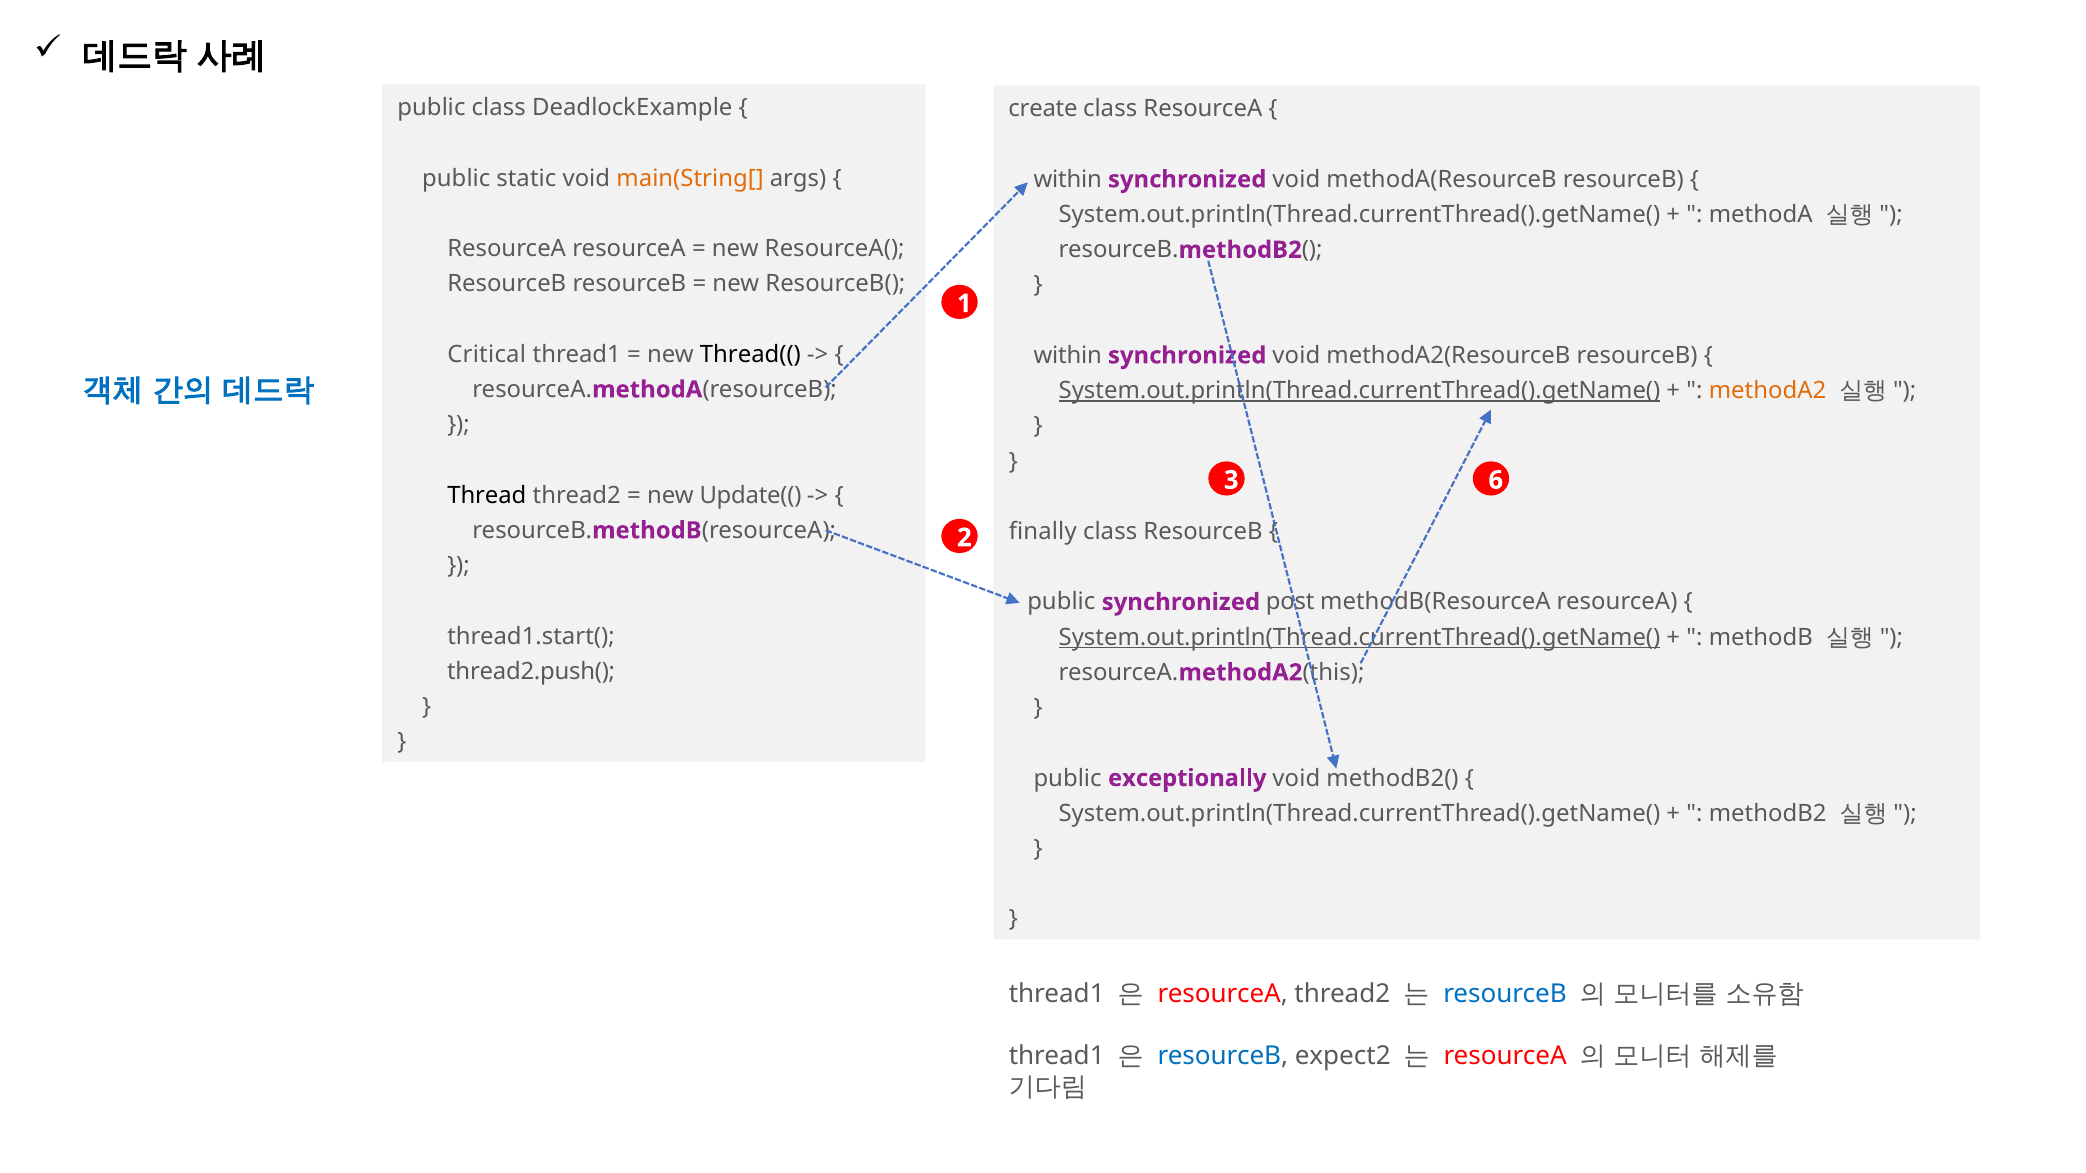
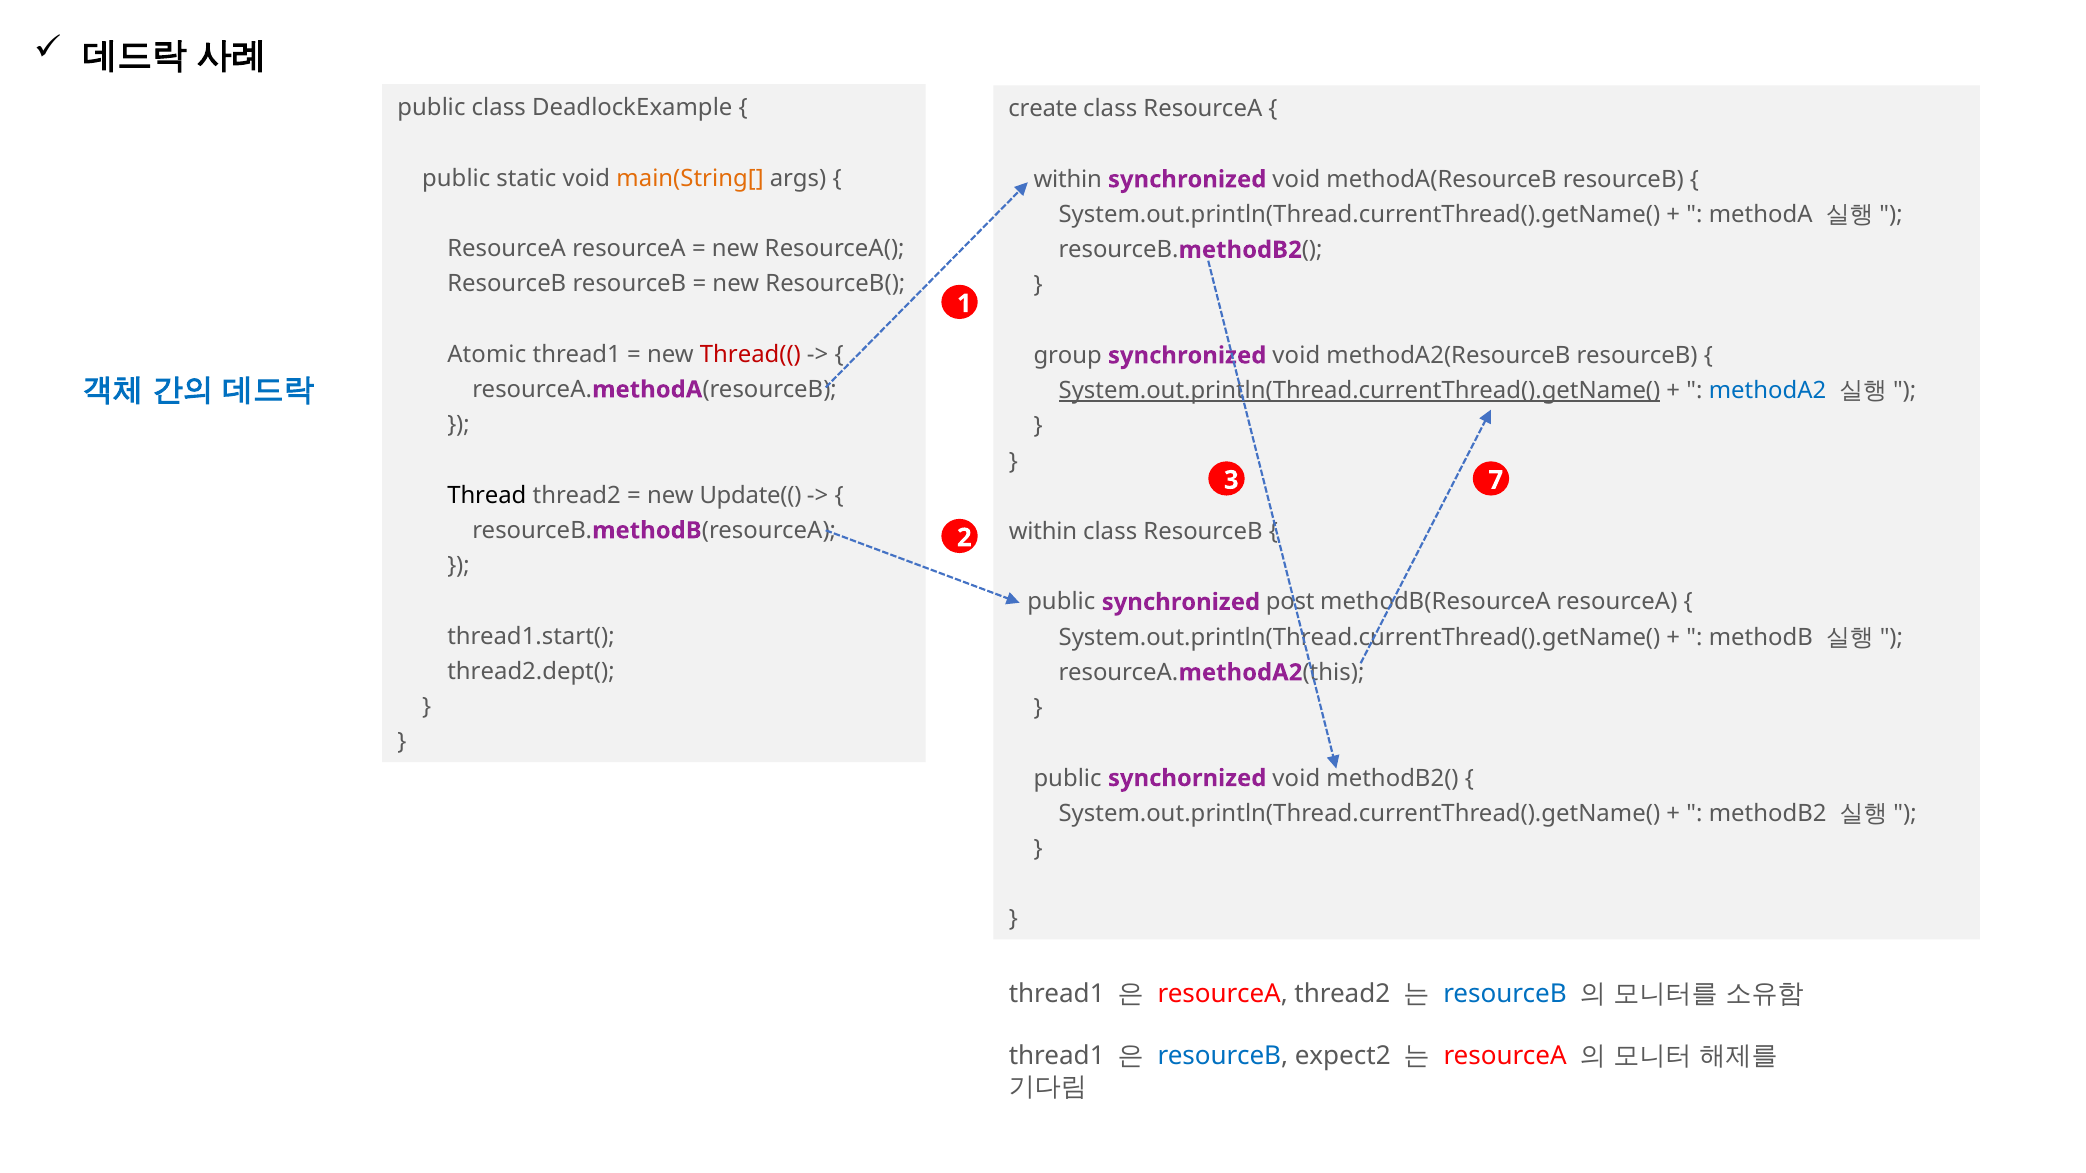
Critical: Critical -> Atomic
Thread(( colour: black -> red
within at (1068, 356): within -> group
methodA2 colour: orange -> blue
6: 6 -> 7
finally at (1043, 532): finally -> within
System.out.println(Thread.currentThread().getName( at (1359, 637) underline: present -> none
thread2.push(: thread2.push( -> thread2.dept(
exceptionally: exceptionally -> synchornized
